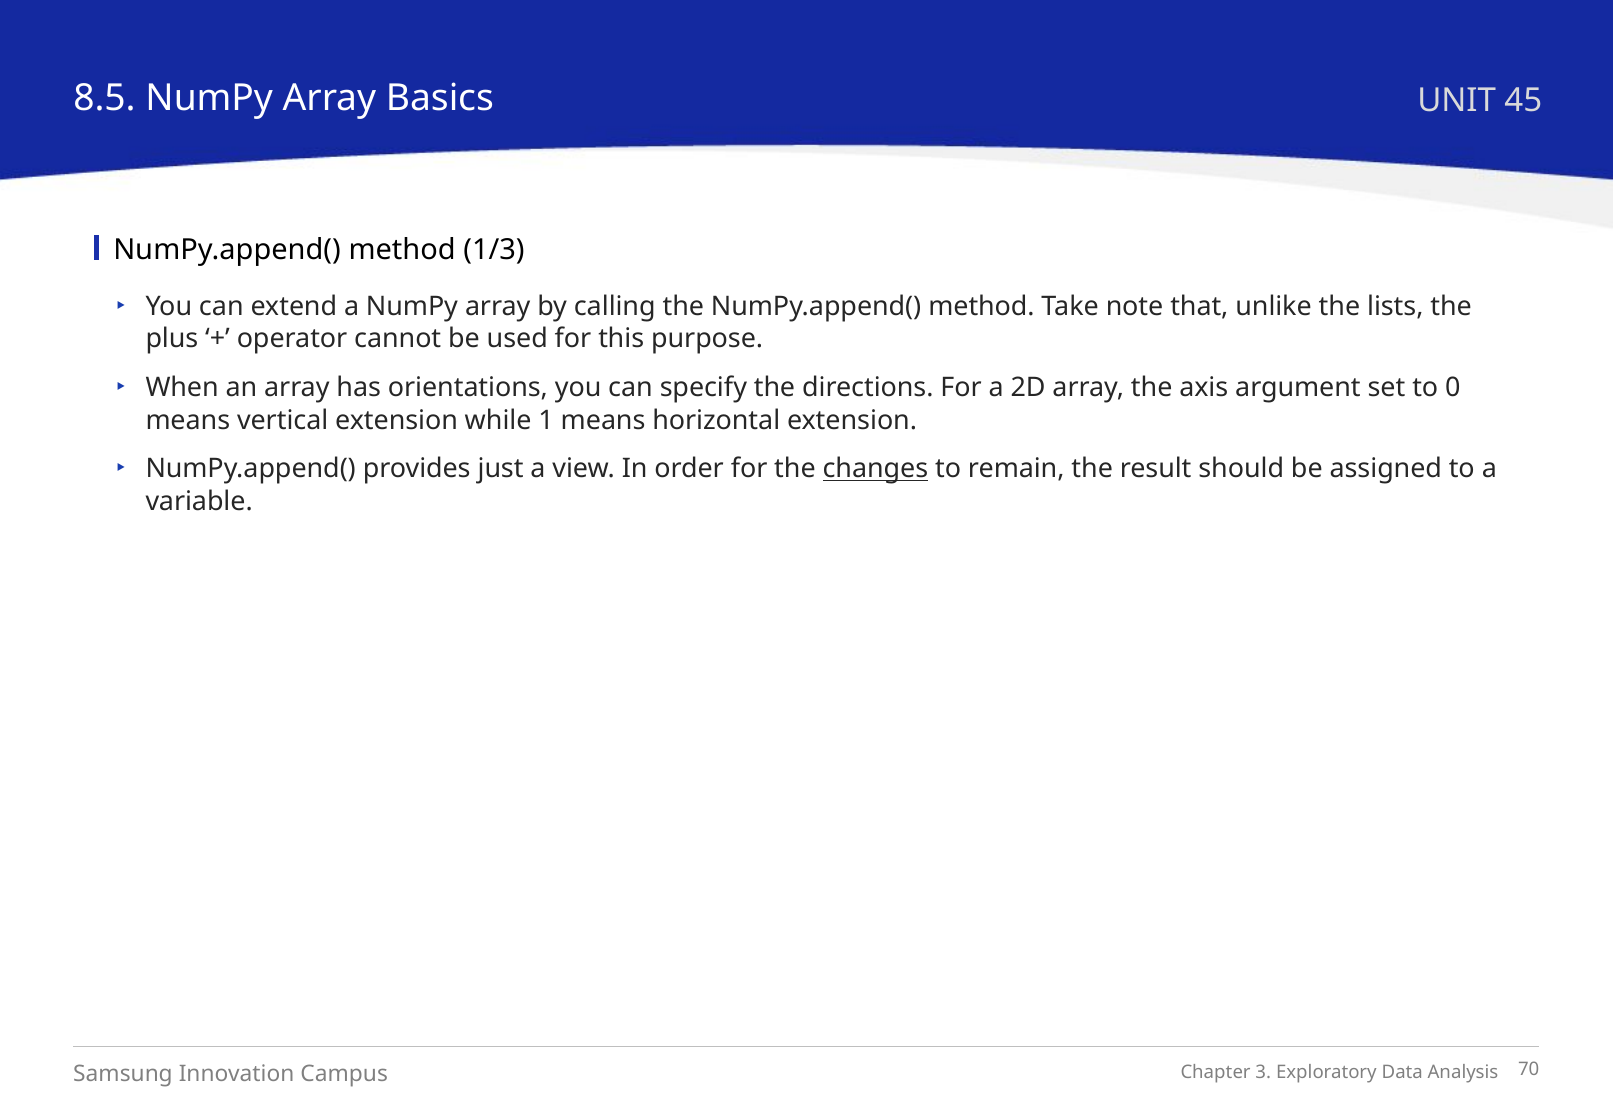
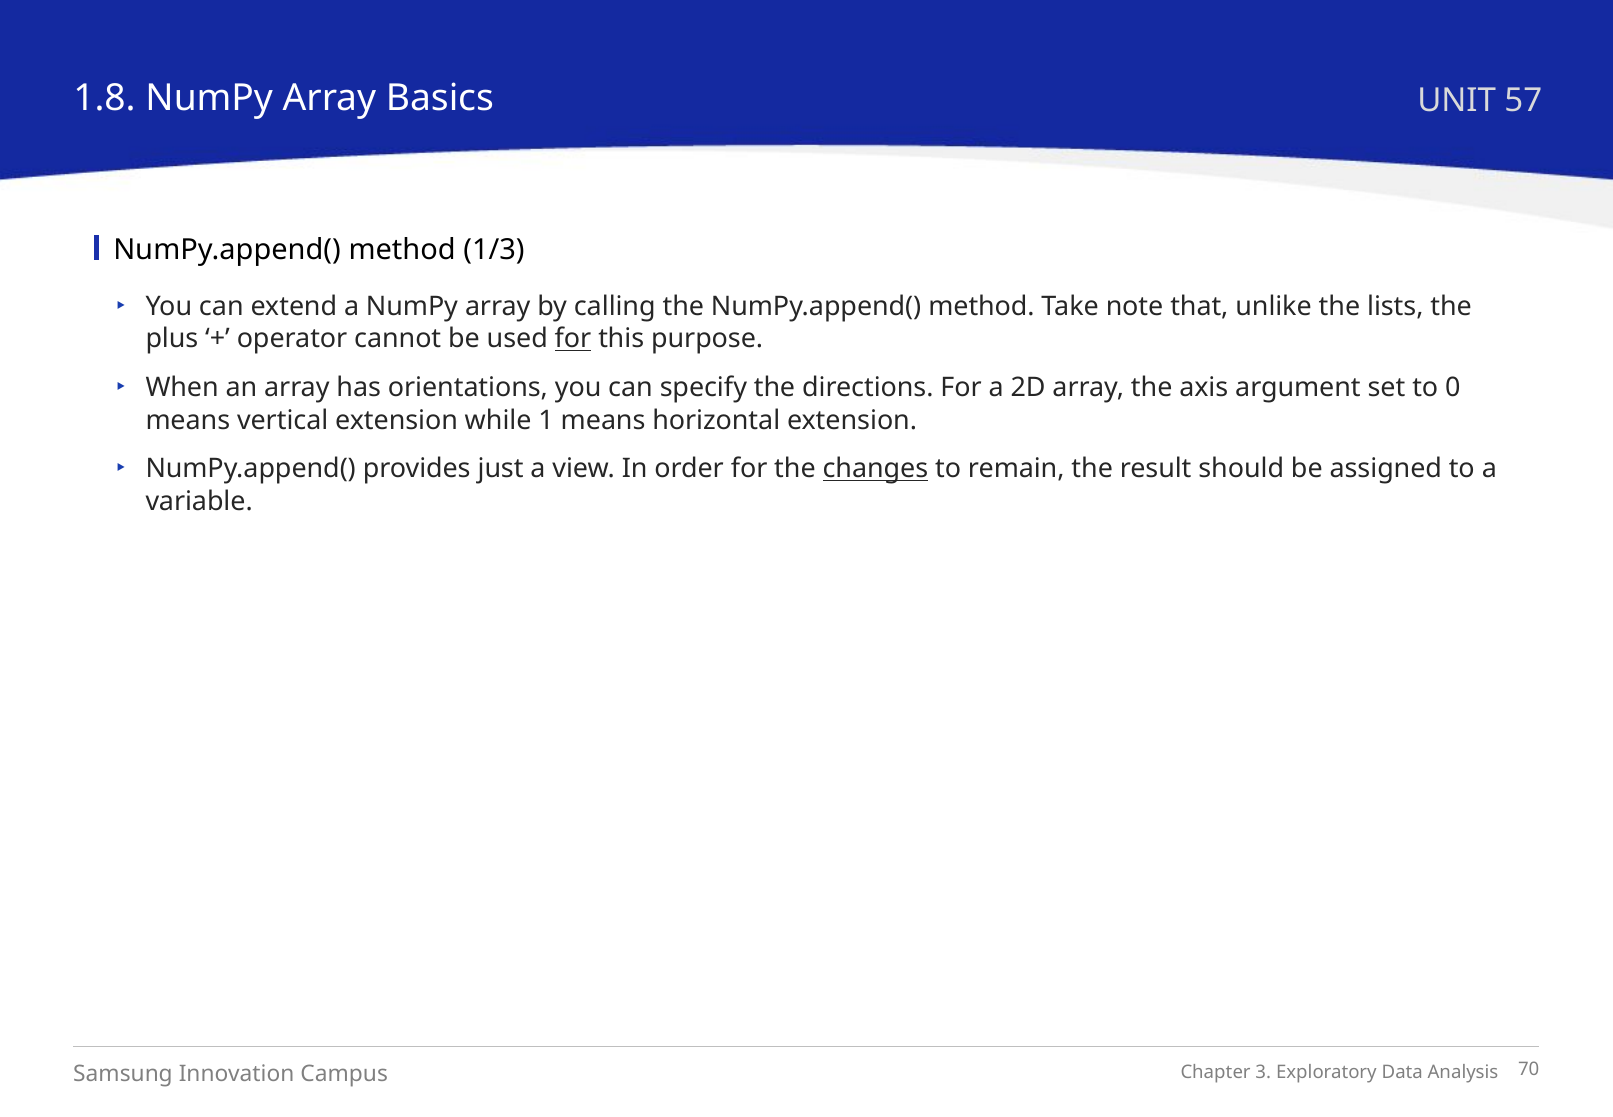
8.5: 8.5 -> 1.8
45: 45 -> 57
for at (573, 339) underline: none -> present
